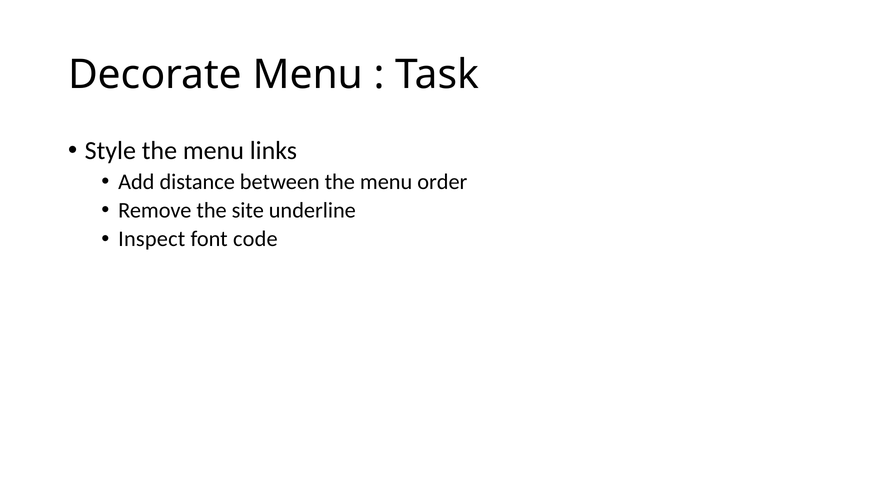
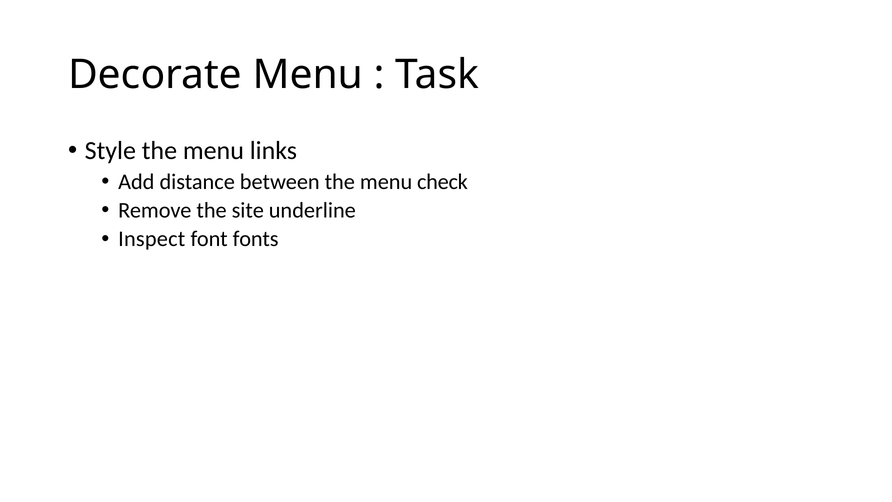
order: order -> check
code: code -> fonts
